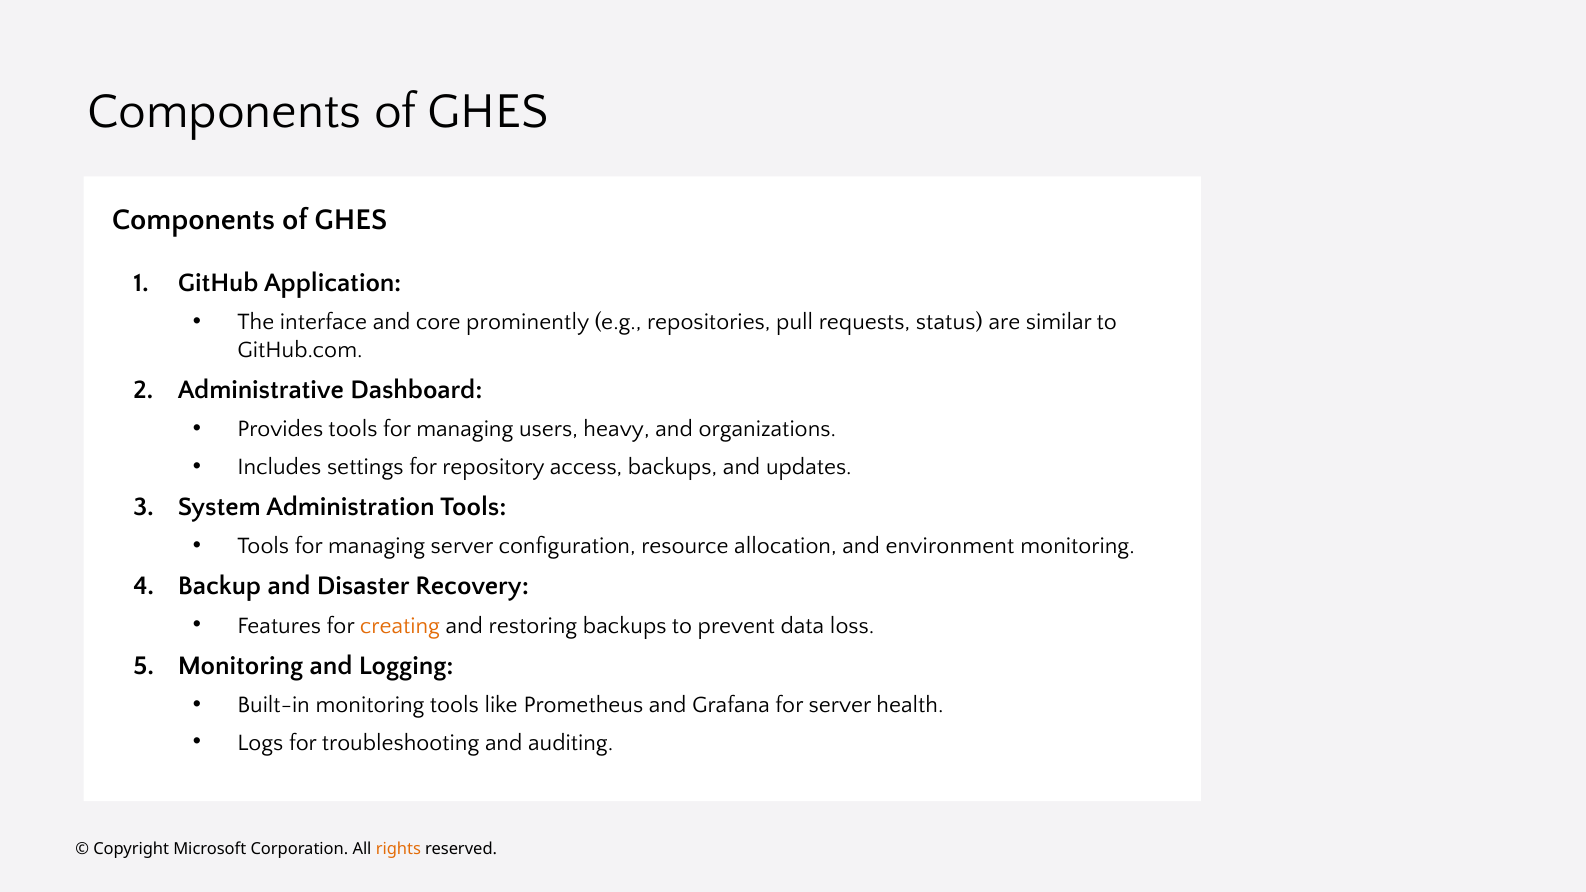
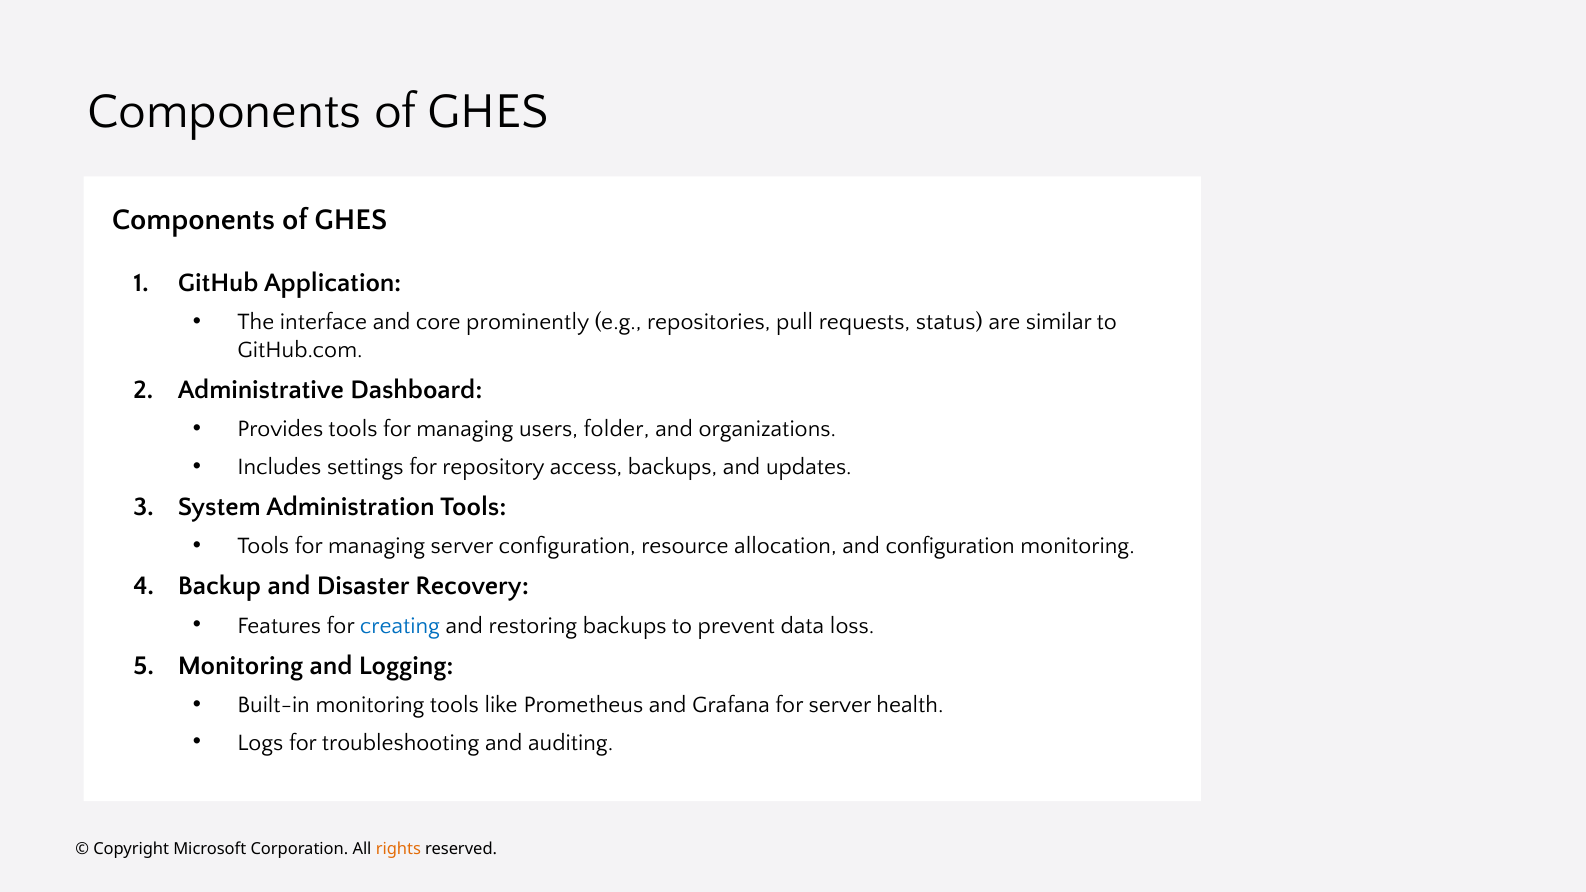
heavy: heavy -> folder
and environment: environment -> configuration
creating colour: orange -> blue
